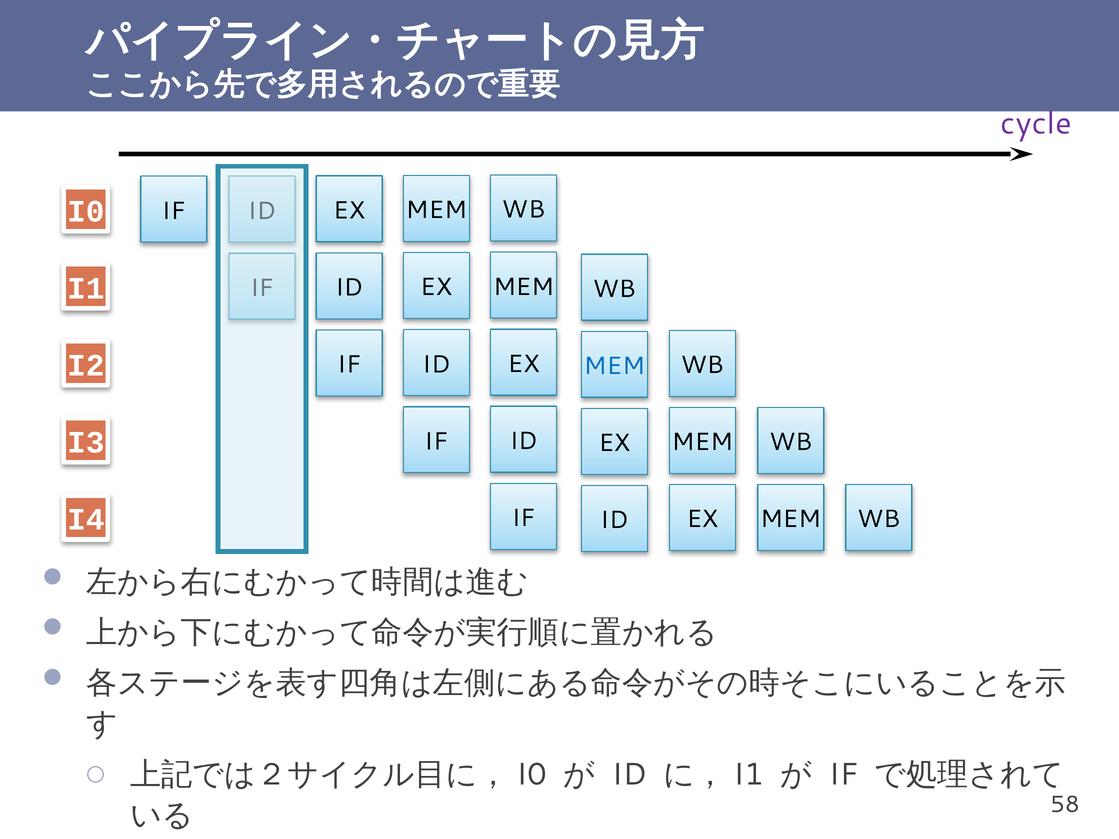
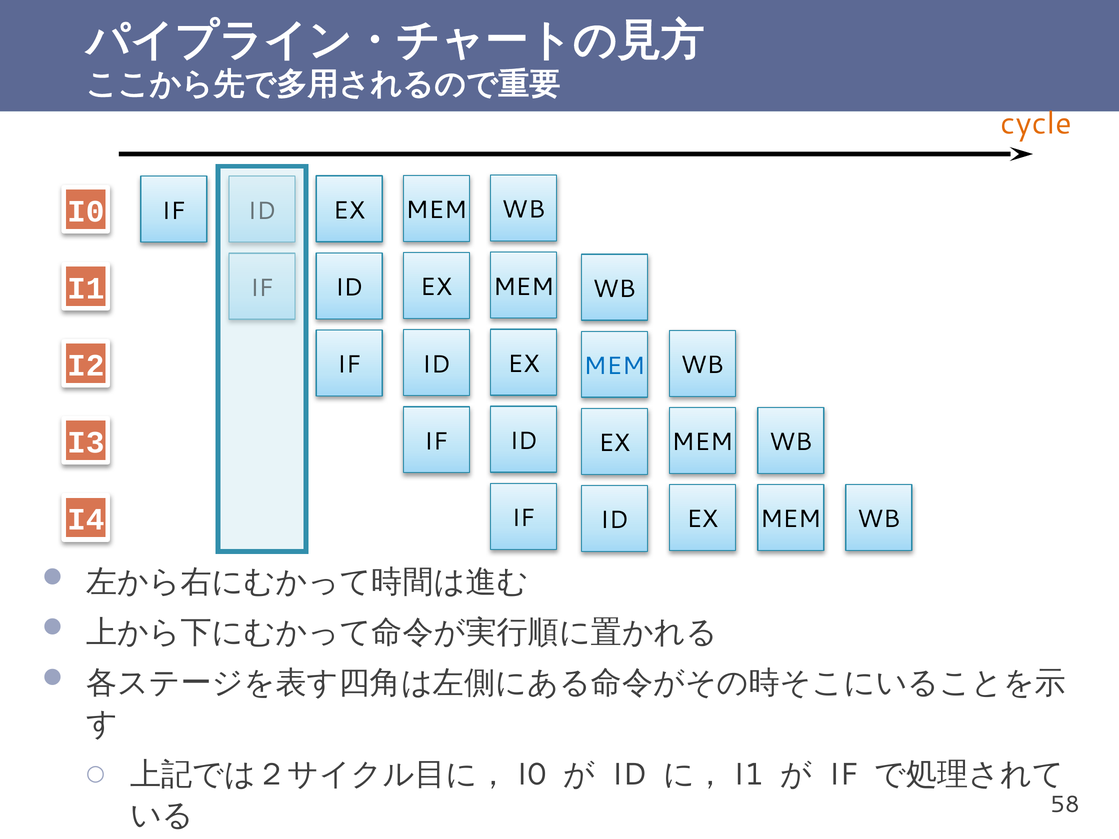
cycle colour: purple -> orange
